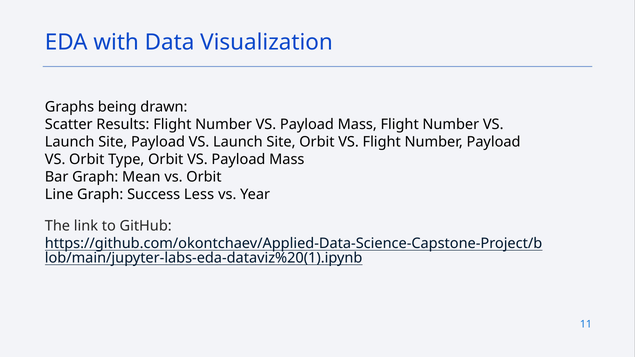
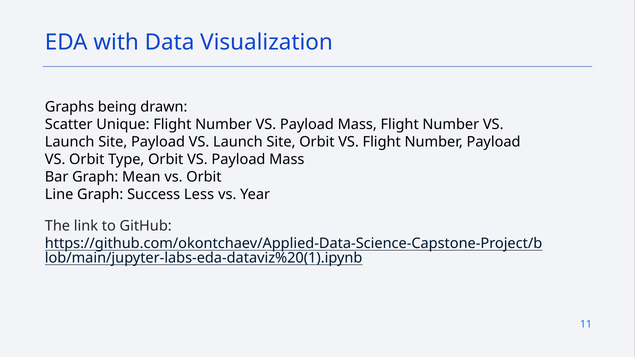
Results: Results -> Unique
